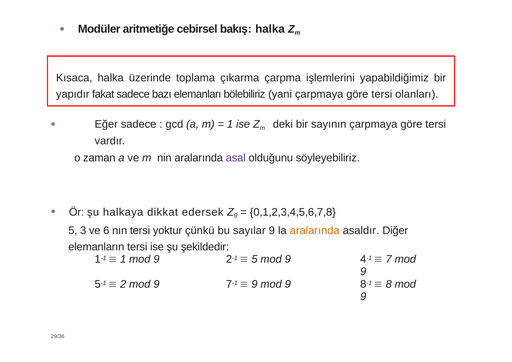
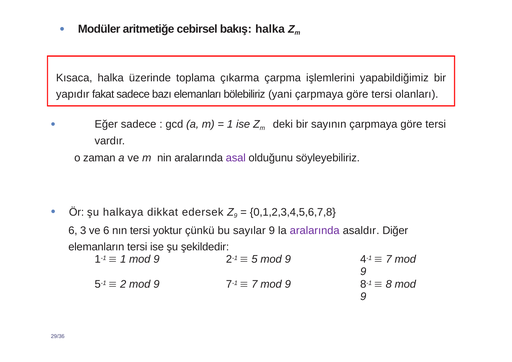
5 at (73, 230): 5 -> 6
aralarında at (315, 230) colour: orange -> purple
9 at (255, 284): 9 -> 7
